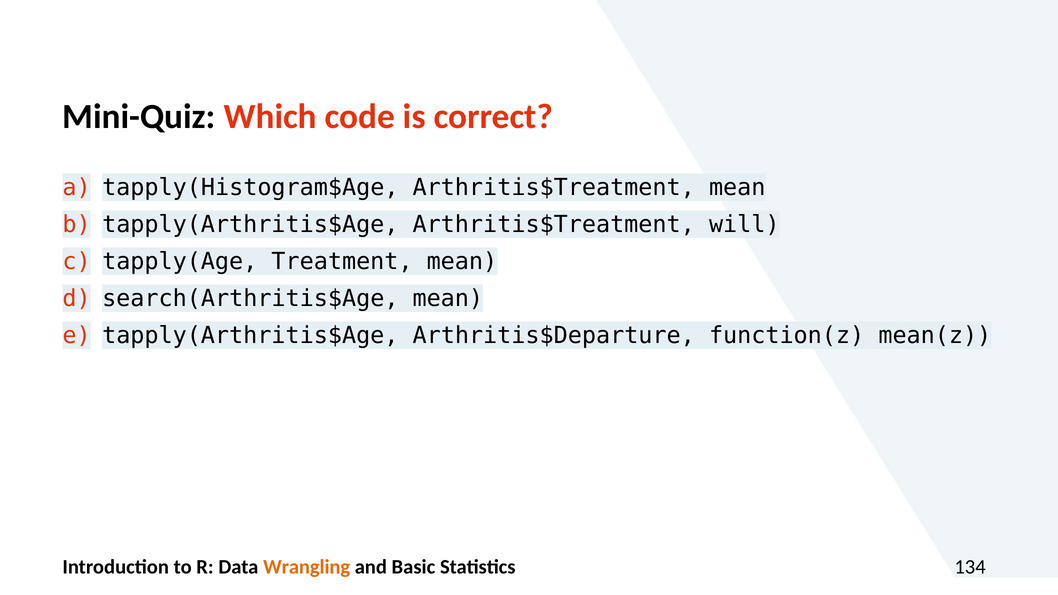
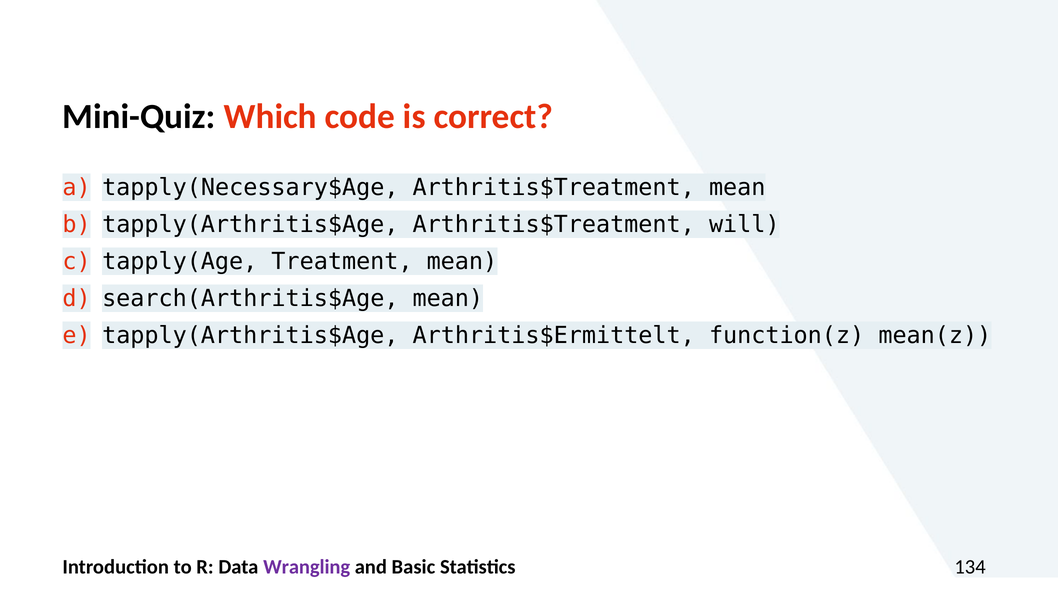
tapply(Histogram$Age: tapply(Histogram$Age -> tapply(Necessary$Age
Arthritis$Departure: Arthritis$Departure -> Arthritis$Ermittelt
Wrangling colour: orange -> purple
